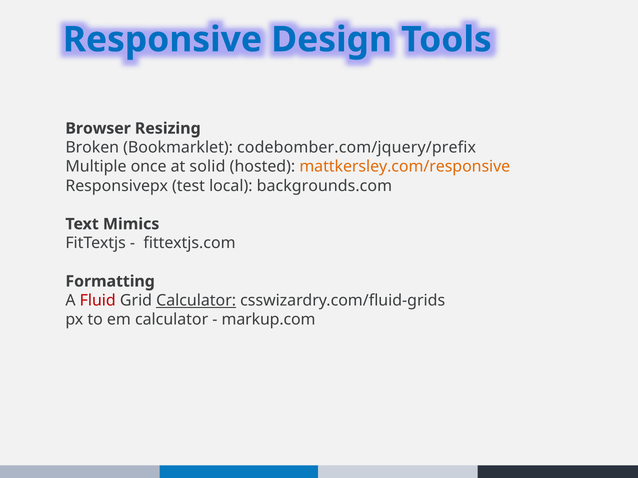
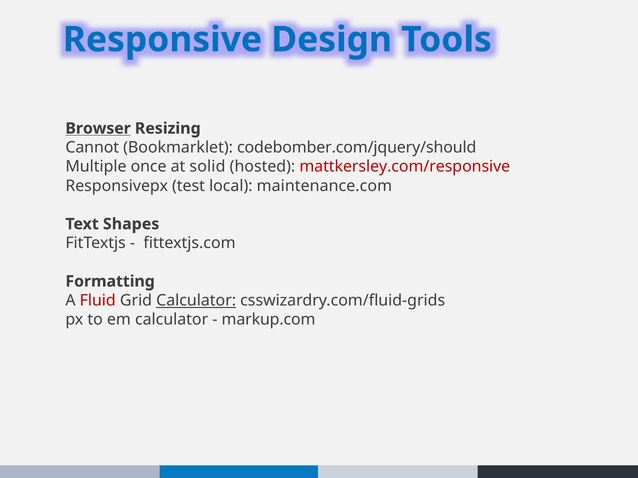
Browser underline: none -> present
Broken: Broken -> Cannot
codebomber.com/jquery/prefix: codebomber.com/jquery/prefix -> codebomber.com/jquery/should
mattkersley.com/responsive colour: orange -> red
backgrounds.com: backgrounds.com -> maintenance.com
Mimics: Mimics -> Shapes
